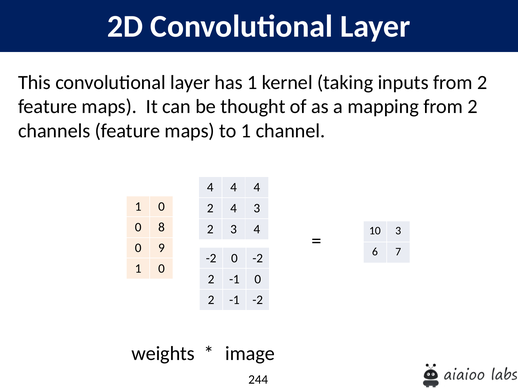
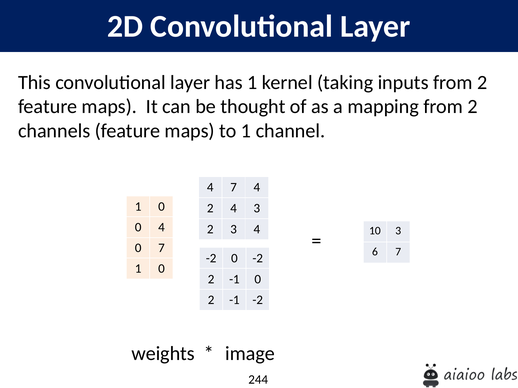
4 at (234, 188): 4 -> 7
0 8: 8 -> 4
0 9: 9 -> 7
